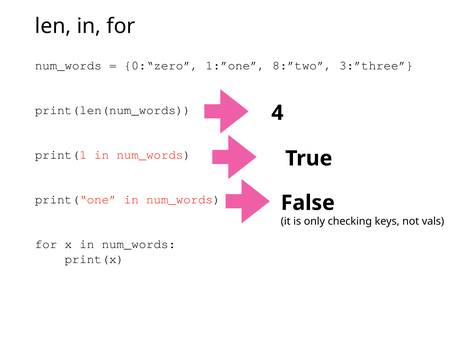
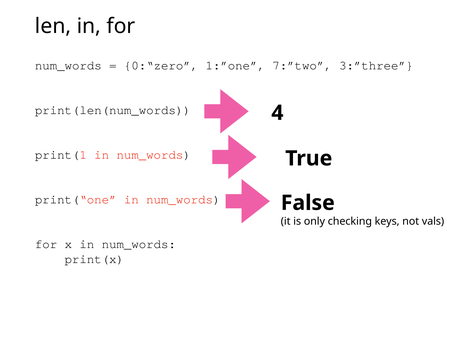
8:”two: 8:”two -> 7:”two
